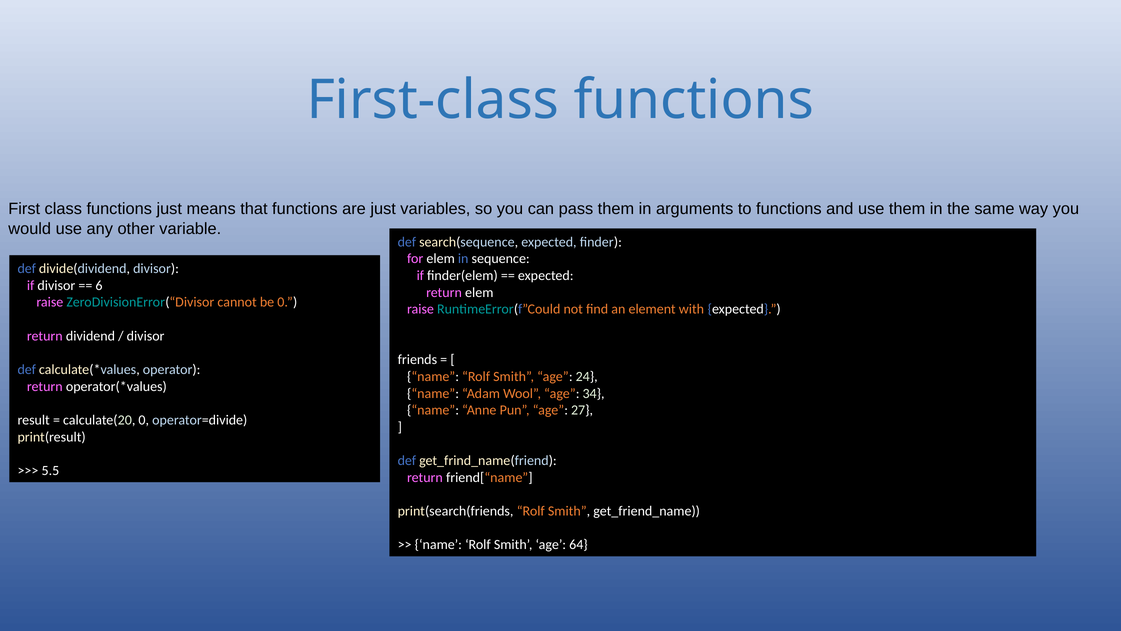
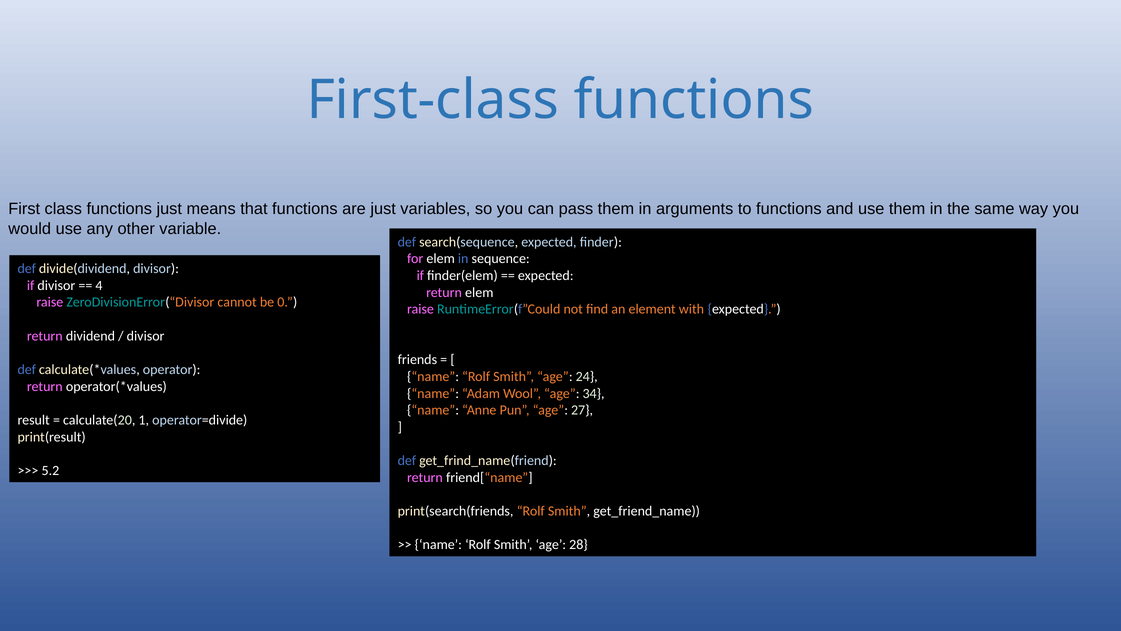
6: 6 -> 4
calculate(20 0: 0 -> 1
5.5: 5.5 -> 5.2
64: 64 -> 28
